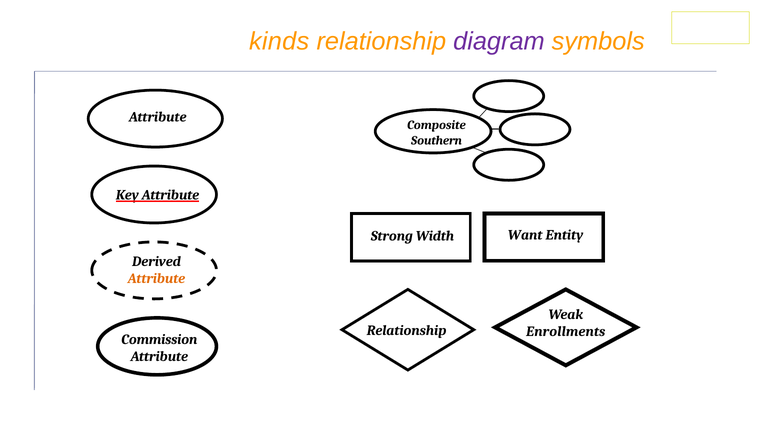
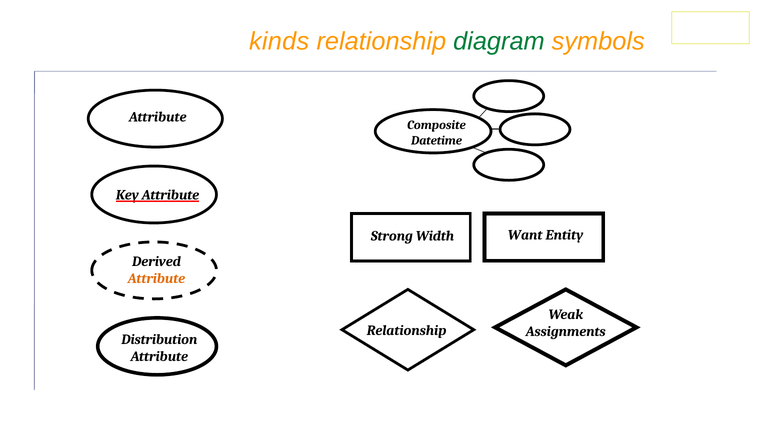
diagram colour: purple -> green
Southern: Southern -> Datetime
Enrollments: Enrollments -> Assignments
Commission: Commission -> Distribution
